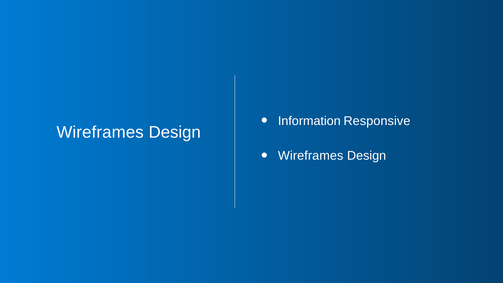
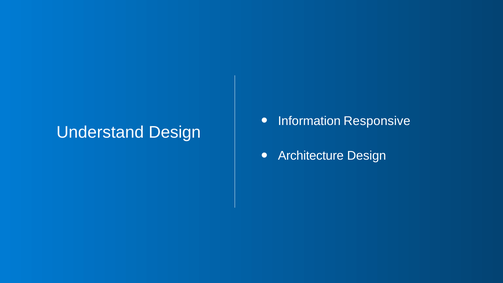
Wireframes at (100, 132): Wireframes -> Understand
Wireframes at (311, 156): Wireframes -> Architecture
